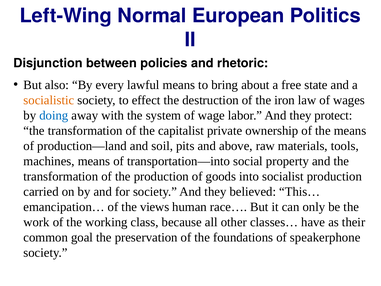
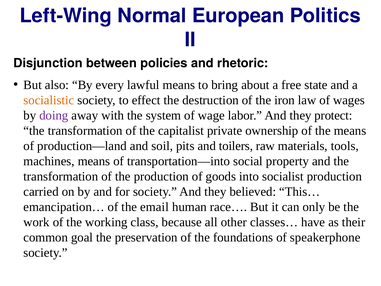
doing colour: blue -> purple
above: above -> toilers
views: views -> email
